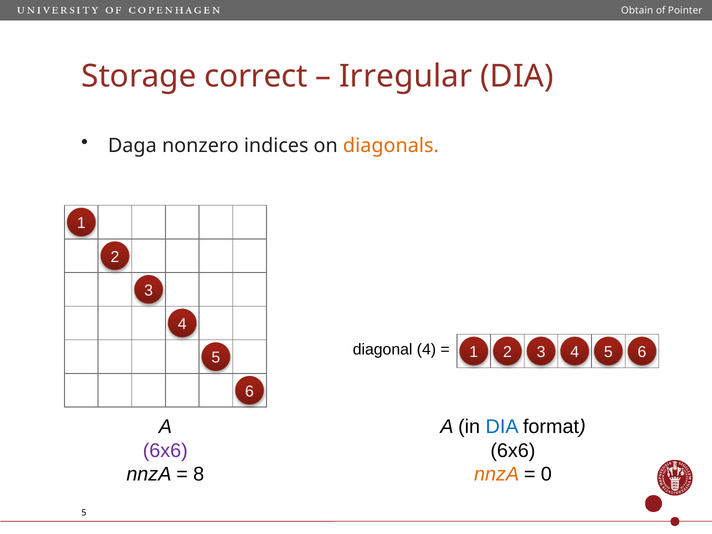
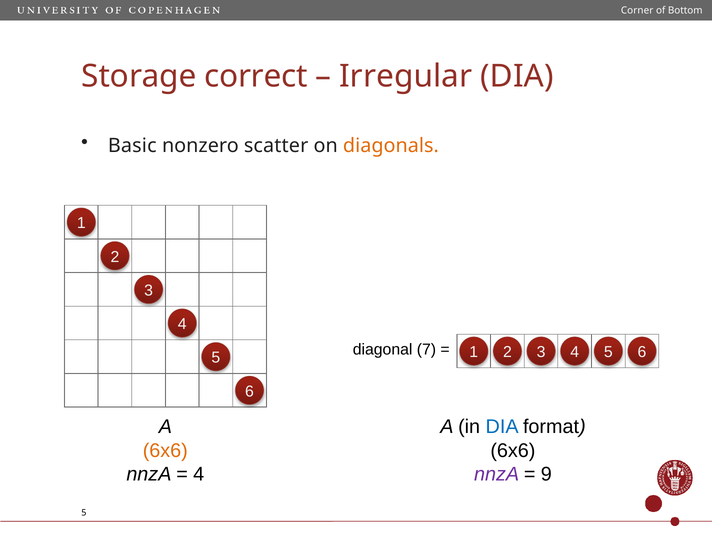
Obtain: Obtain -> Corner
Pointer: Pointer -> Bottom
Daga: Daga -> Basic
indices: indices -> scatter
4: 4 -> 7
6x6 at (165, 451) colour: purple -> orange
8: 8 -> 4
nnzA at (497, 474) colour: orange -> purple
0: 0 -> 9
